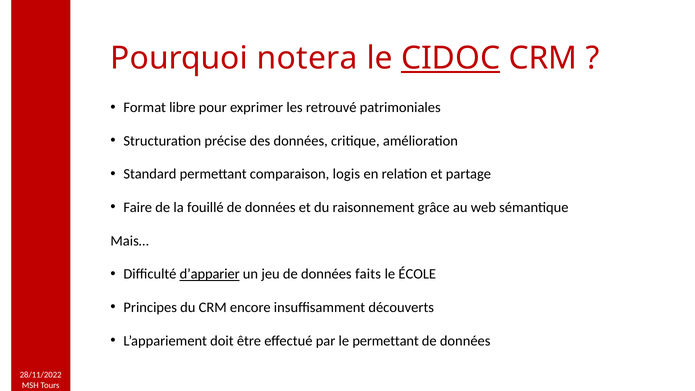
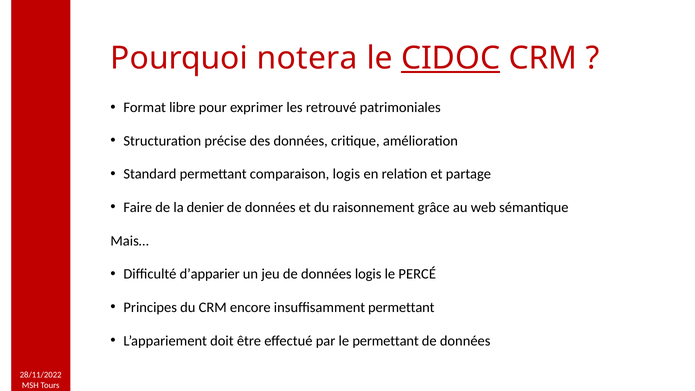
fouillé: fouillé -> denier
d’apparier underline: present -> none
données faits: faits -> logis
ÉCOLE: ÉCOLE -> PERCÉ
insuffisamment découverts: découverts -> permettant
